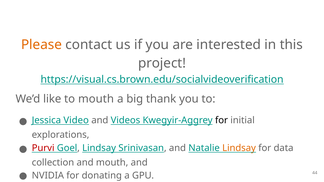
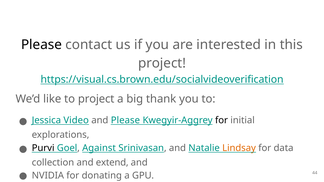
Please at (42, 45) colour: orange -> black
to mouth: mouth -> project
and Videos: Videos -> Please
Purvi colour: red -> black
Goel Lindsay: Lindsay -> Against
and mouth: mouth -> extend
